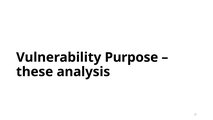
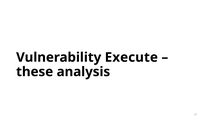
Purpose: Purpose -> Execute
